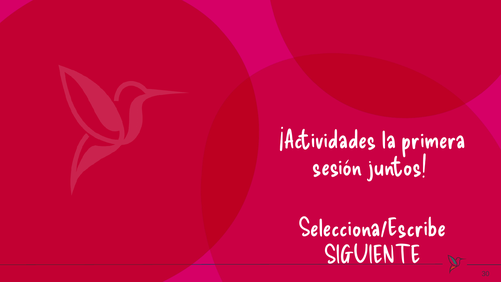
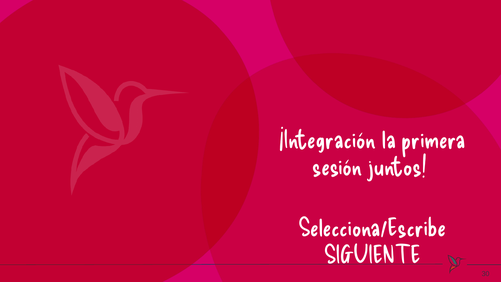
¡Actividades: ¡Actividades -> ¡Integración
